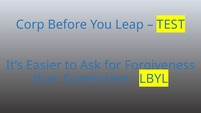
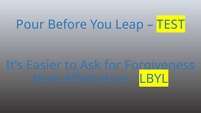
Corp: Corp -> Pour
Contentent: Contentent -> Affectation
